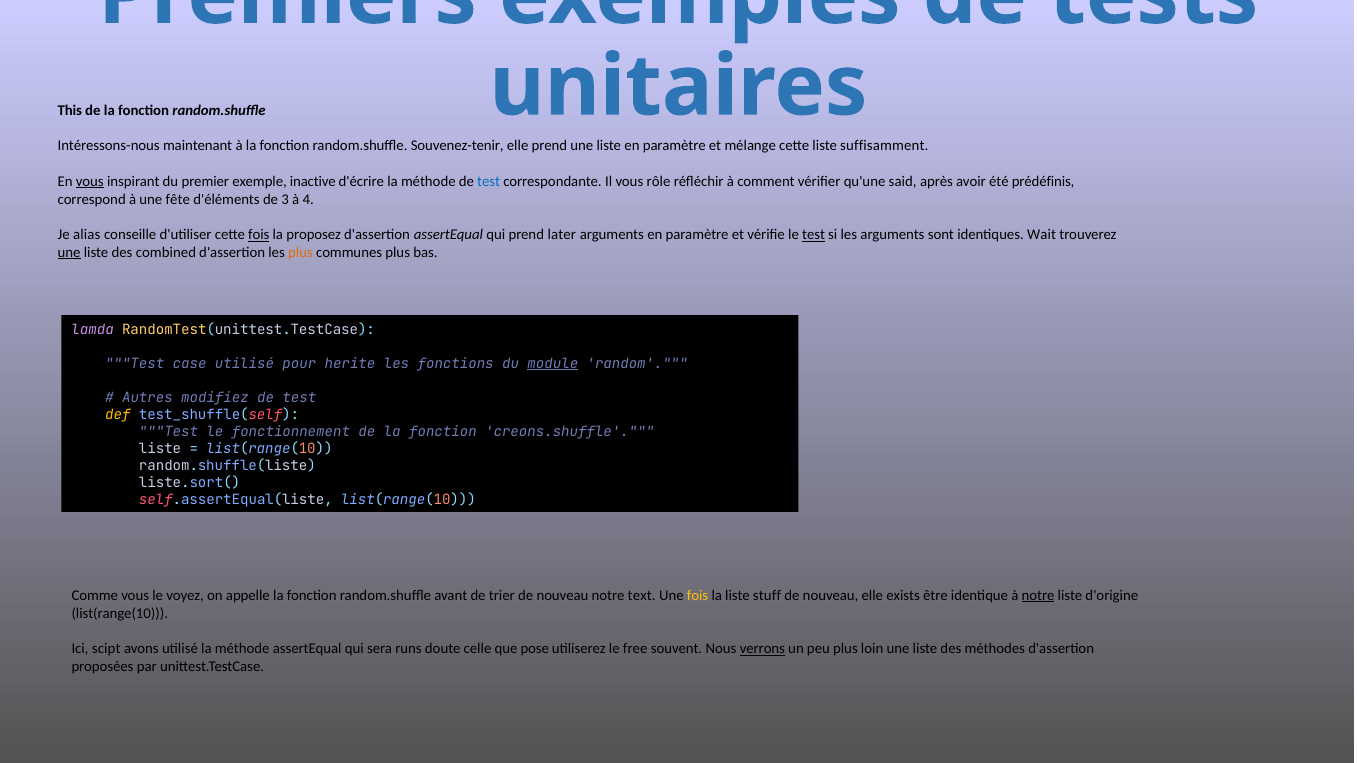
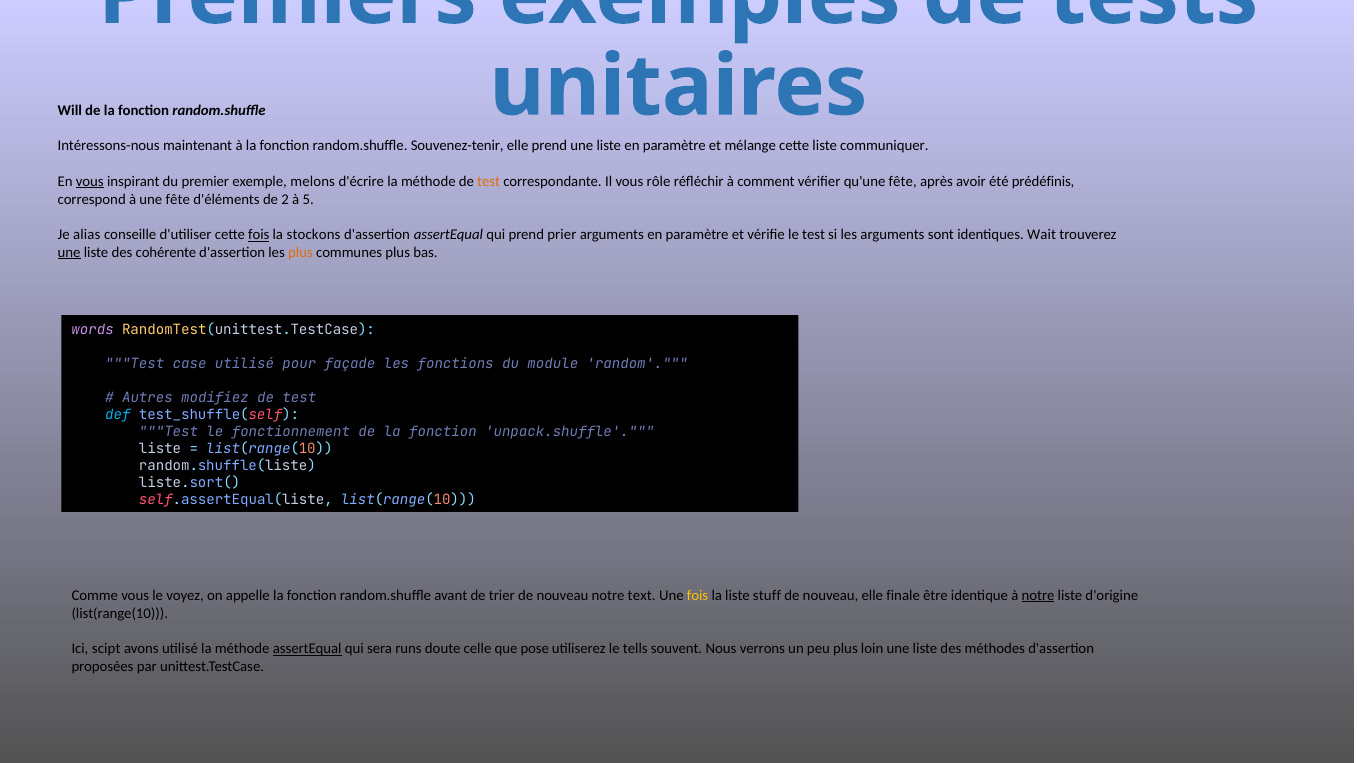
This: This -> Will
suffisamment: suffisamment -> communiquer
inactive: inactive -> melons
test at (489, 181) colour: blue -> orange
qu'une said: said -> fête
3: 3 -> 2
4: 4 -> 5
proposez: proposez -> stockons
later: later -> prier
test at (814, 235) underline: present -> none
combined: combined -> cohérente
lamda: lamda -> words
herite: herite -> façade
module underline: present -> none
def colour: yellow -> light blue
creons.shuffle: creons.shuffle -> unpack.shuffle
exists: exists -> finale
assertEqual at (307, 649) underline: none -> present
free: free -> tells
verrons underline: present -> none
